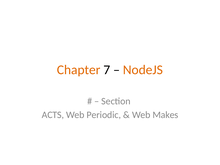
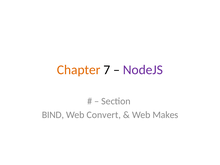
NodeJS colour: orange -> purple
ACTS: ACTS -> BIND
Periodic: Periodic -> Convert
